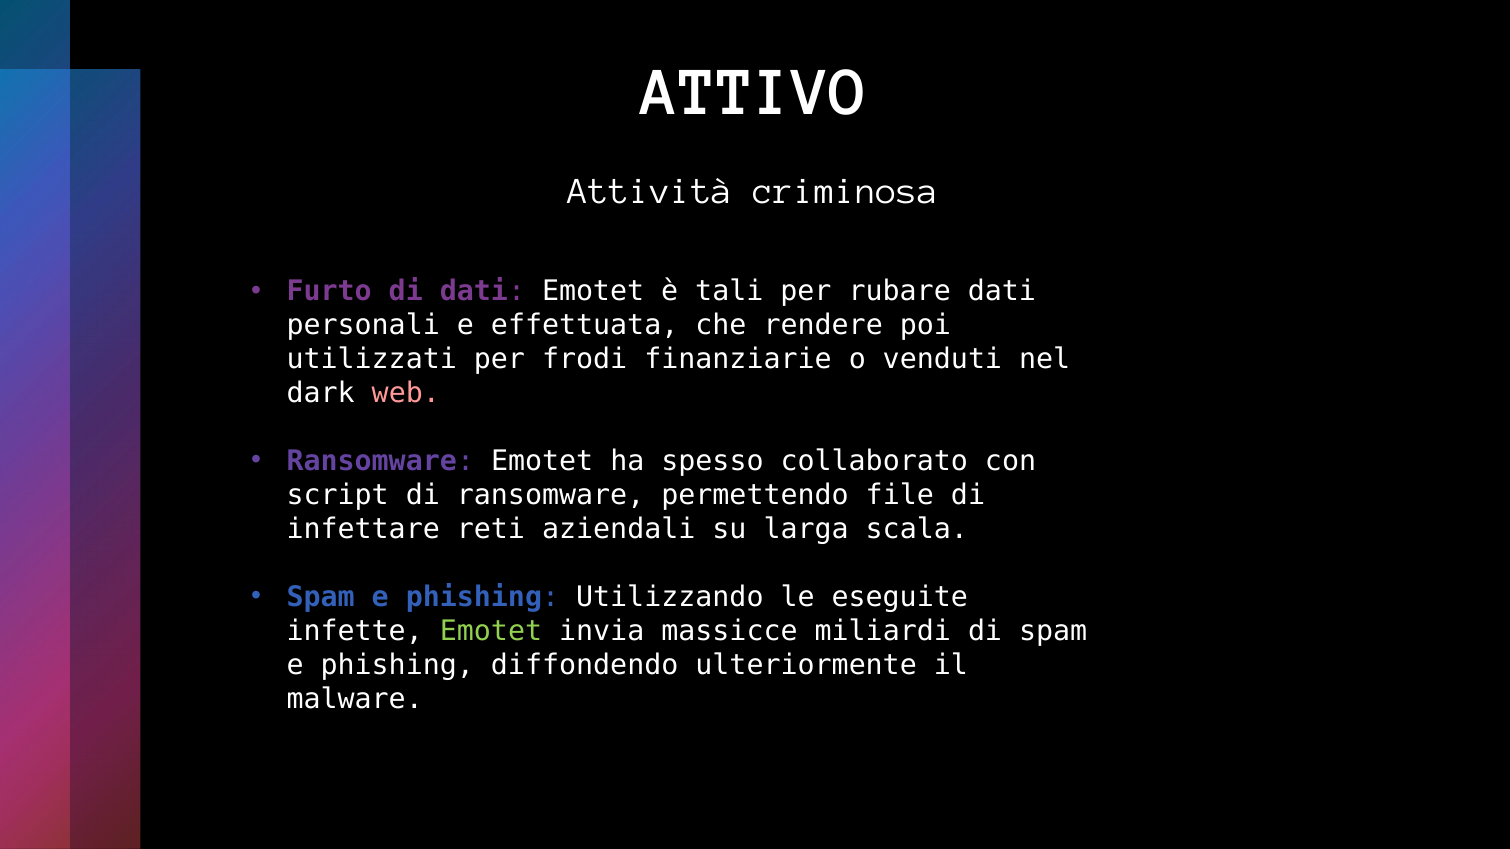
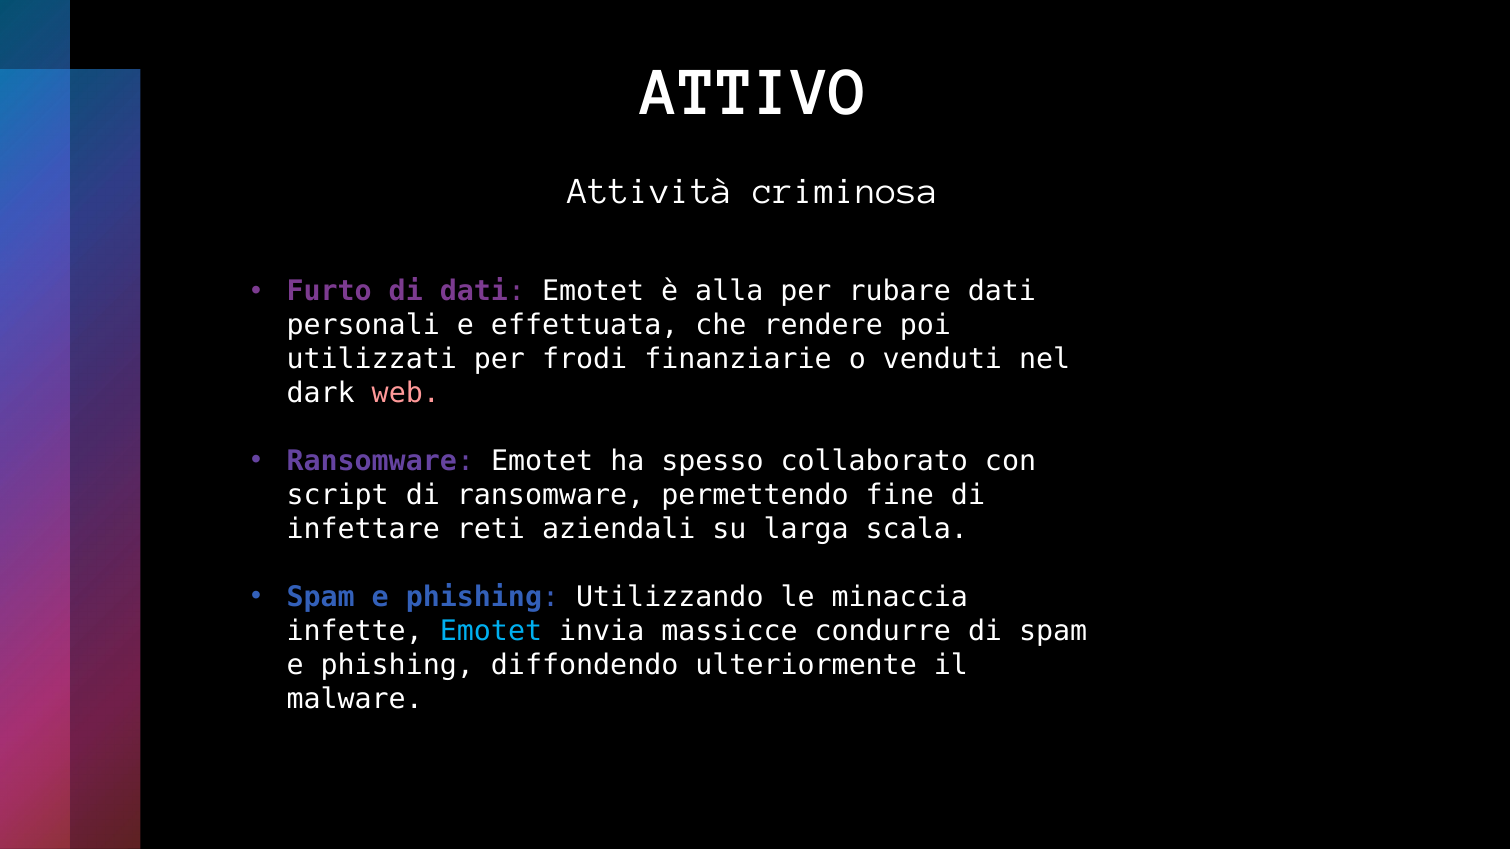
tali: tali -> alla
file: file -> fine
eseguite: eseguite -> minaccia
Emotet at (491, 631) colour: light green -> light blue
miliardi: miliardi -> condurre
